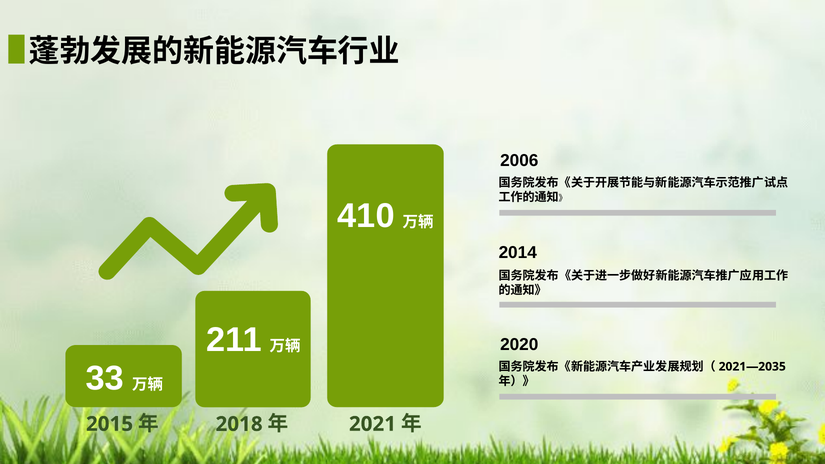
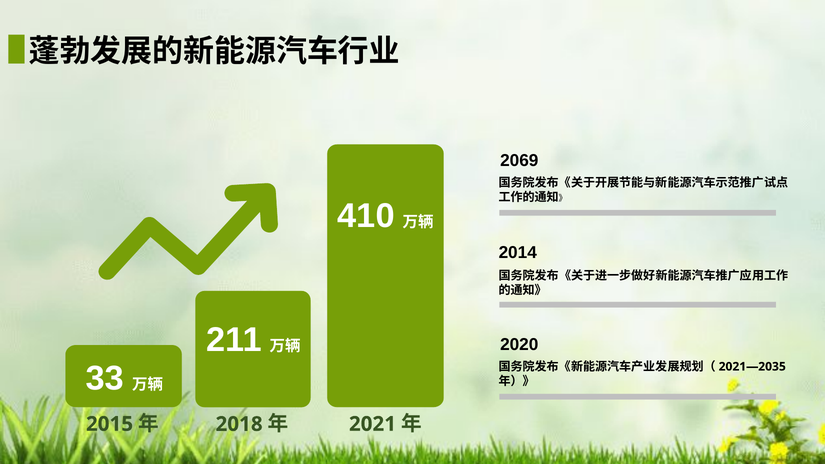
2006: 2006 -> 2069
